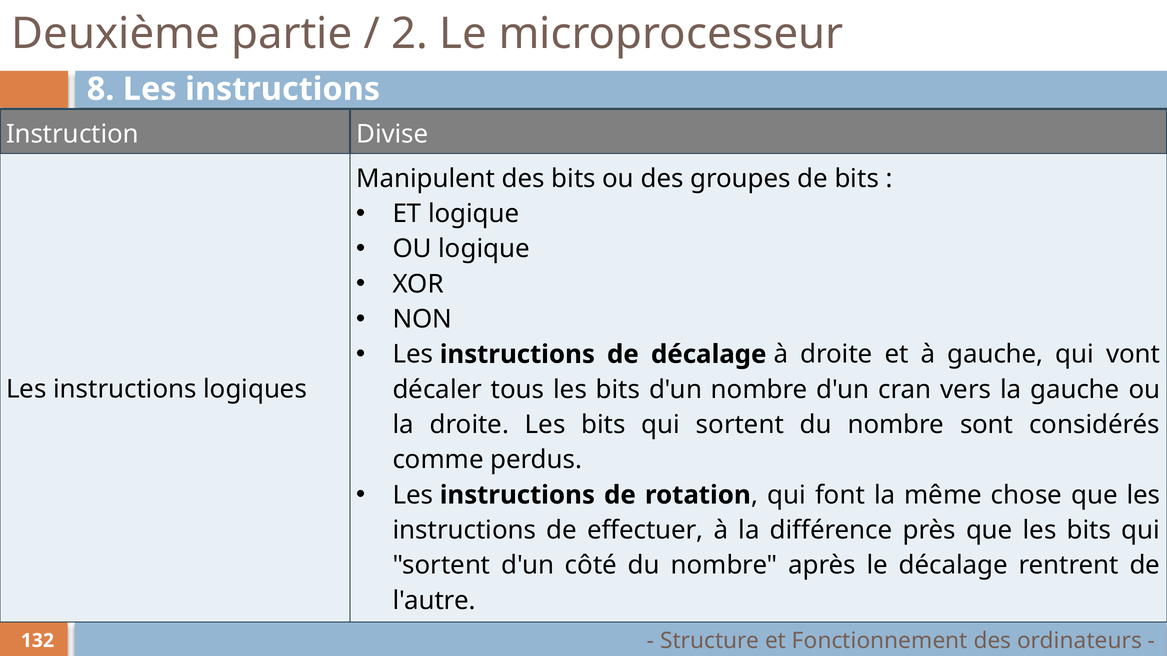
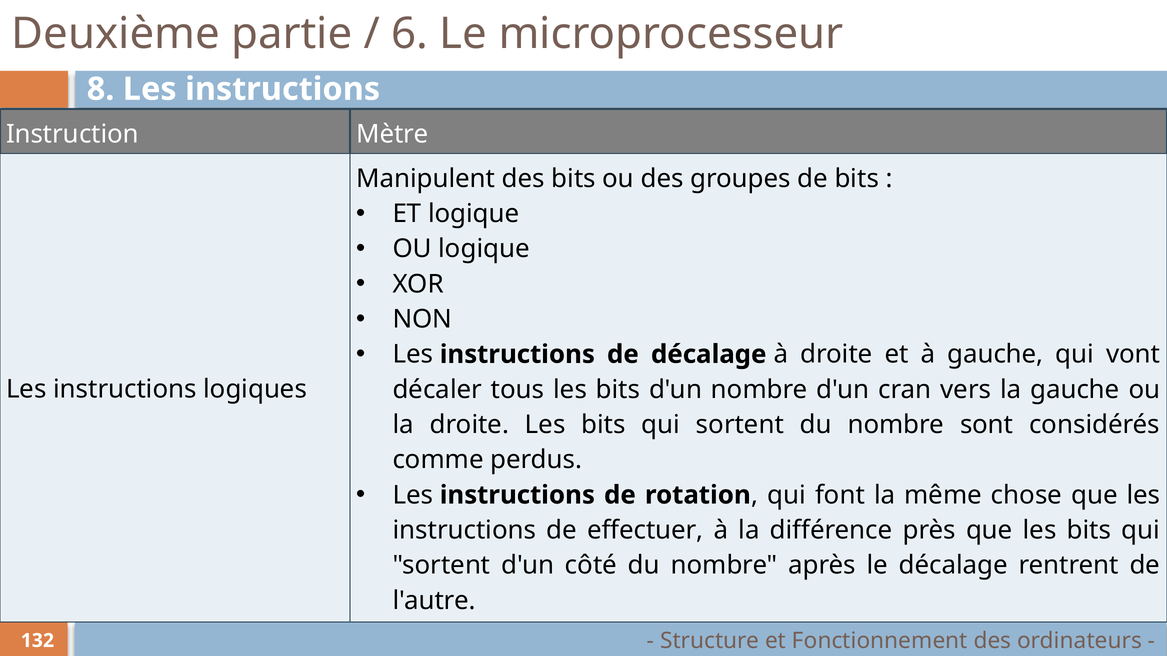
2: 2 -> 6
Divise: Divise -> Mètre
